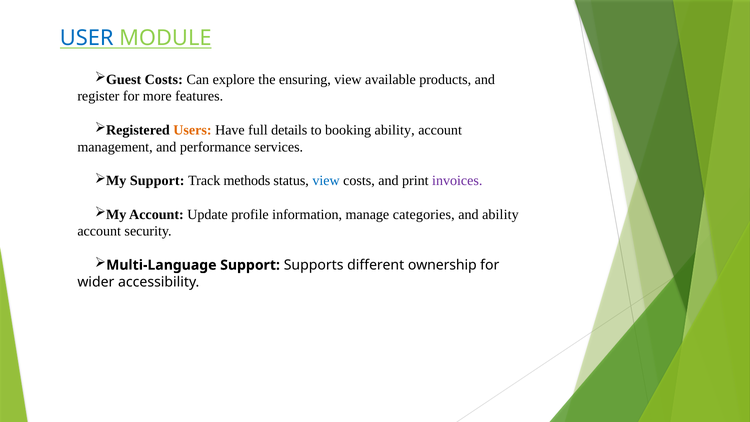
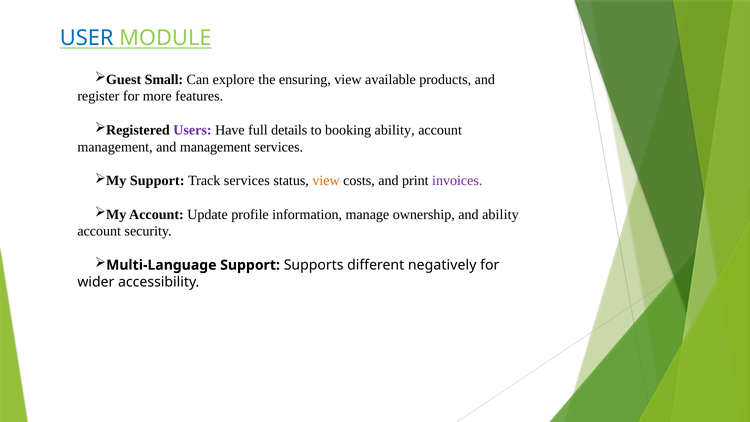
Costs at (164, 79): Costs -> Small
Users colour: orange -> purple
and performance: performance -> management
Track methods: methods -> services
view at (326, 181) colour: blue -> orange
categories: categories -> ownership
ownership: ownership -> negatively
